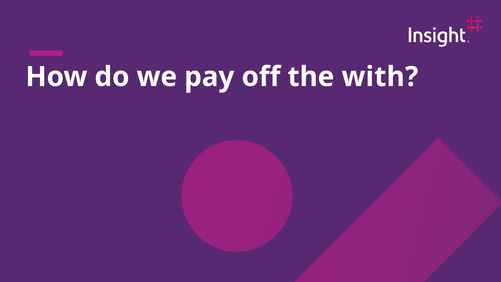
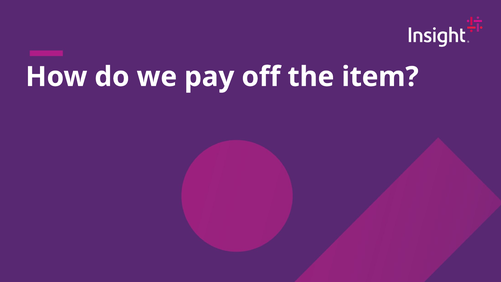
with: with -> item
